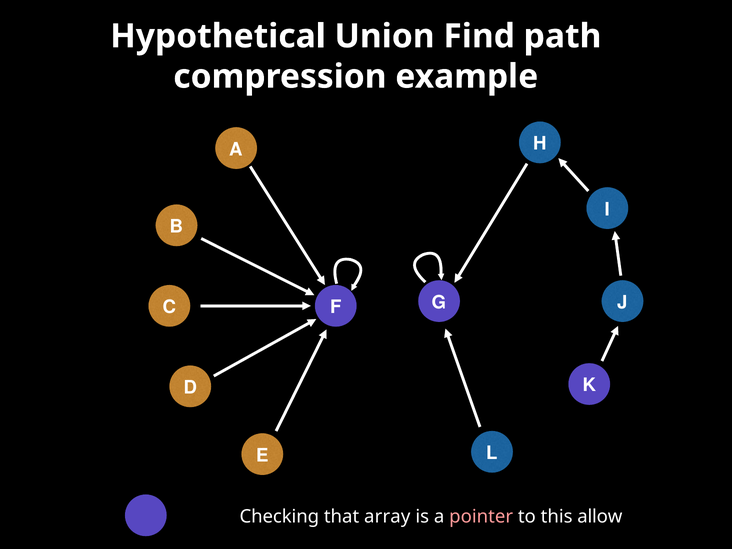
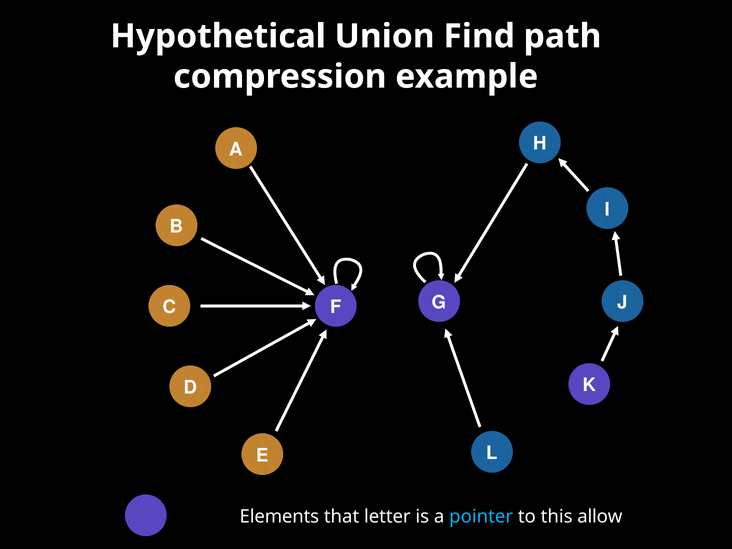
Checking: Checking -> Elements
array: array -> letter
pointer colour: pink -> light blue
